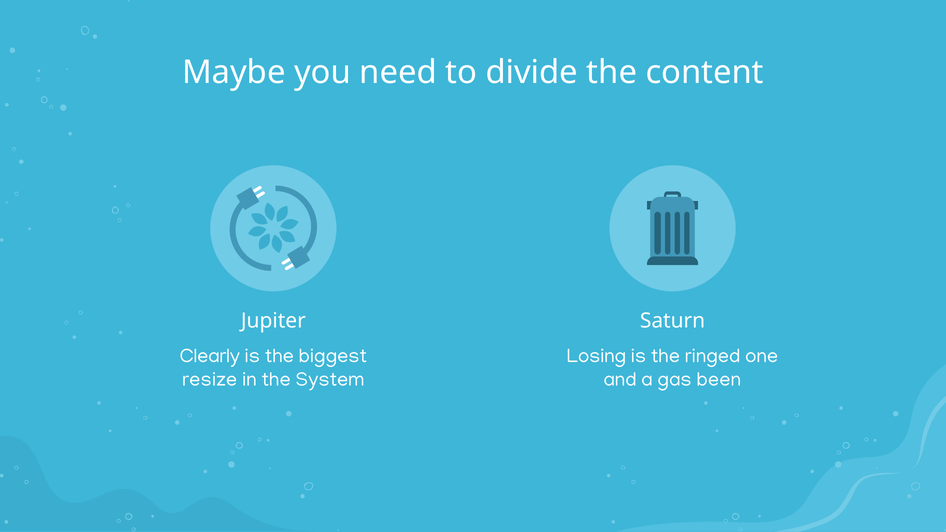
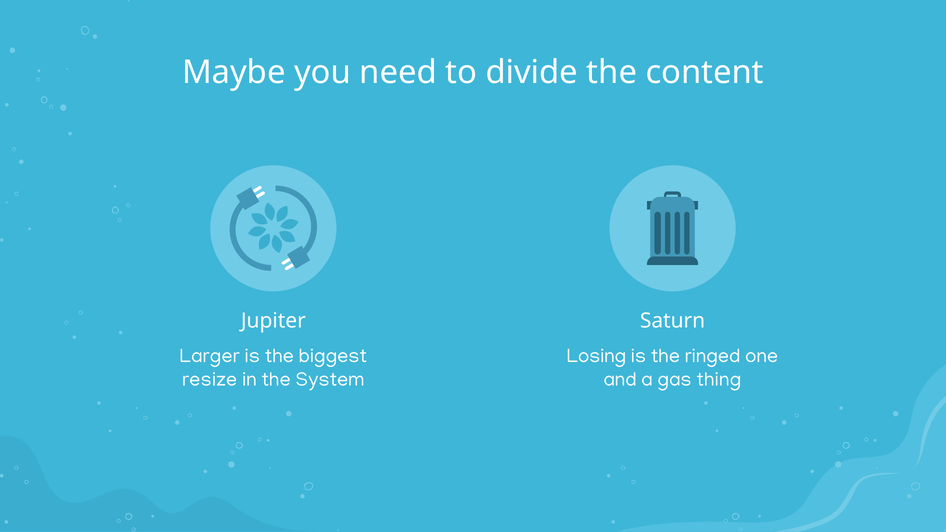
Clearly: Clearly -> Larger
been: been -> thing
